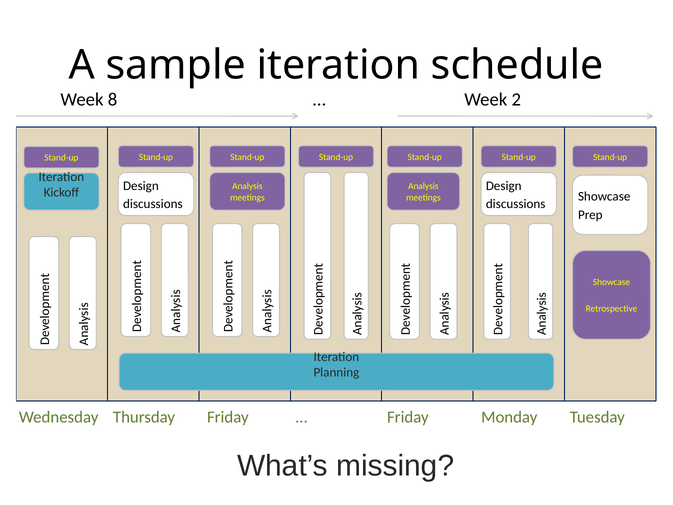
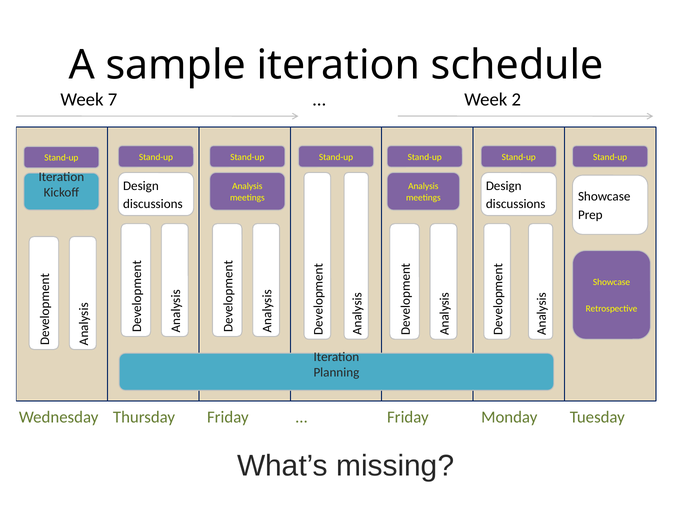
8: 8 -> 7
